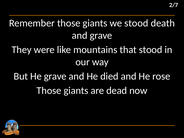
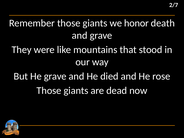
we stood: stood -> honor
